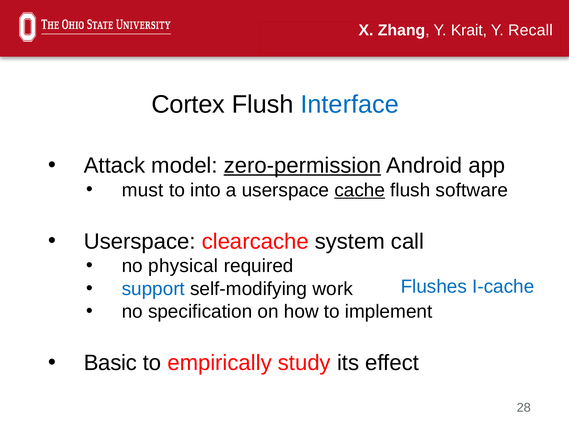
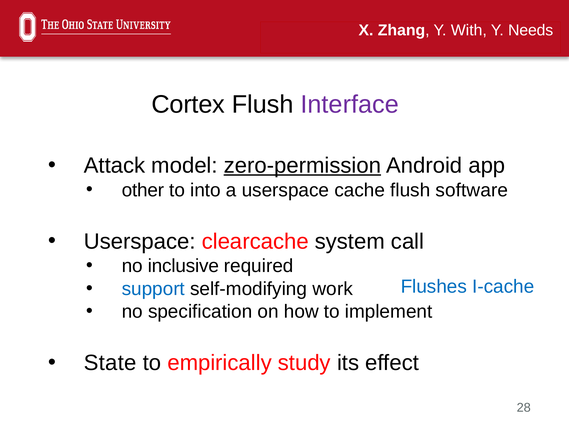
Krait: Krait -> With
Recall: Recall -> Needs
Interface colour: blue -> purple
must: must -> other
cache underline: present -> none
physical: physical -> inclusive
Basic: Basic -> State
